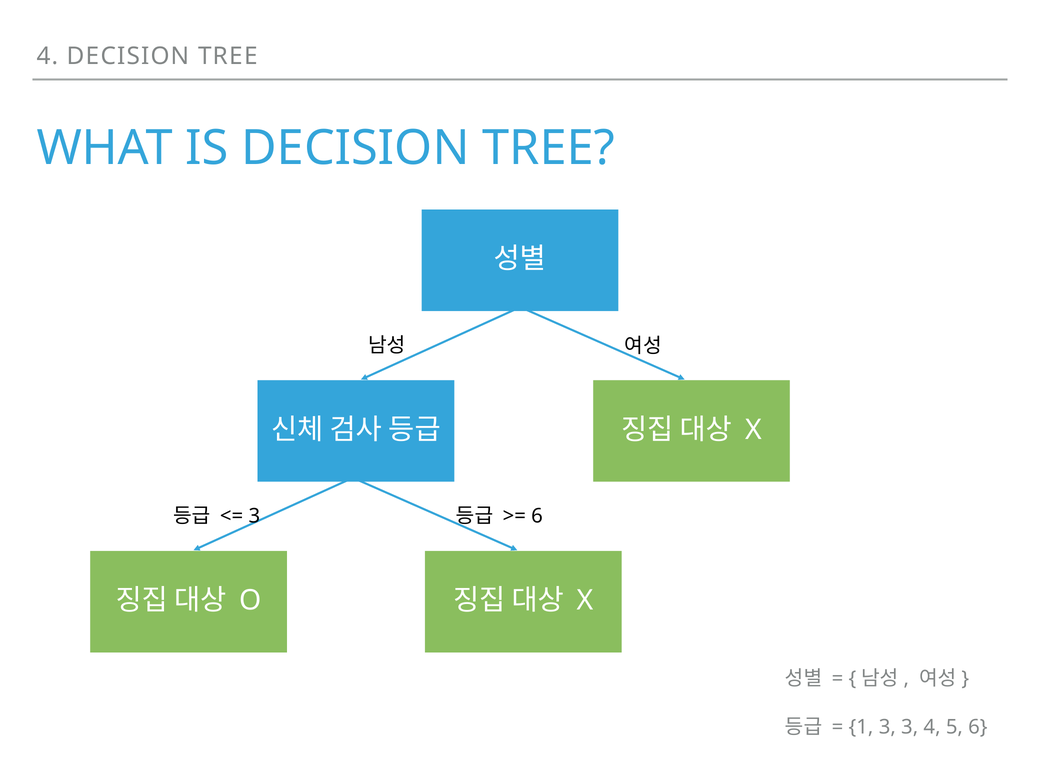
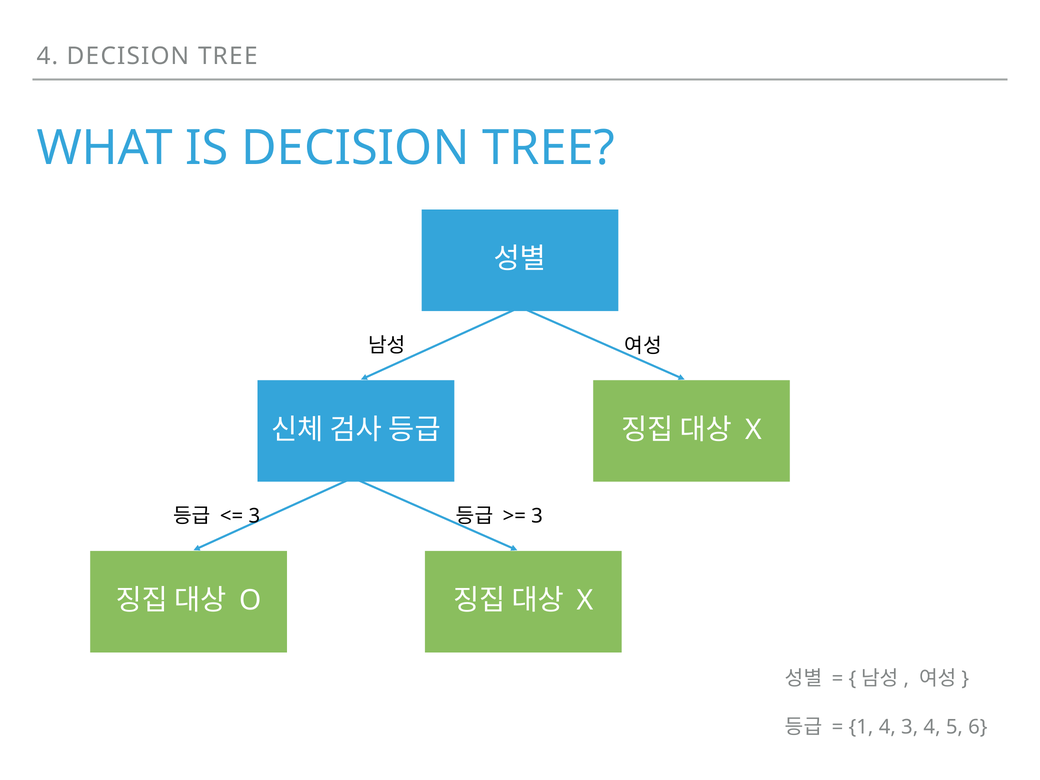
6 at (537, 516): 6 -> 3
1 3: 3 -> 4
